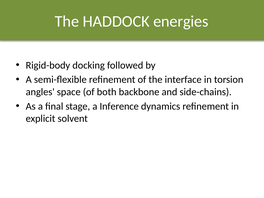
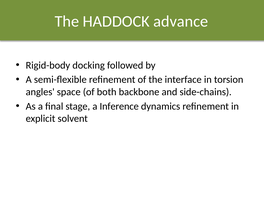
energies: energies -> advance
